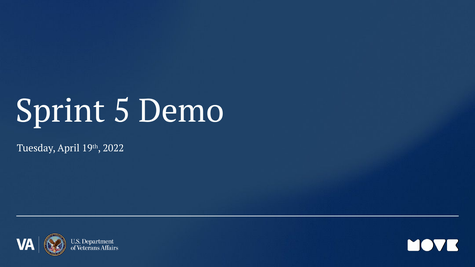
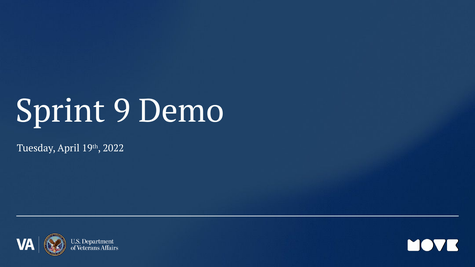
5: 5 -> 9
